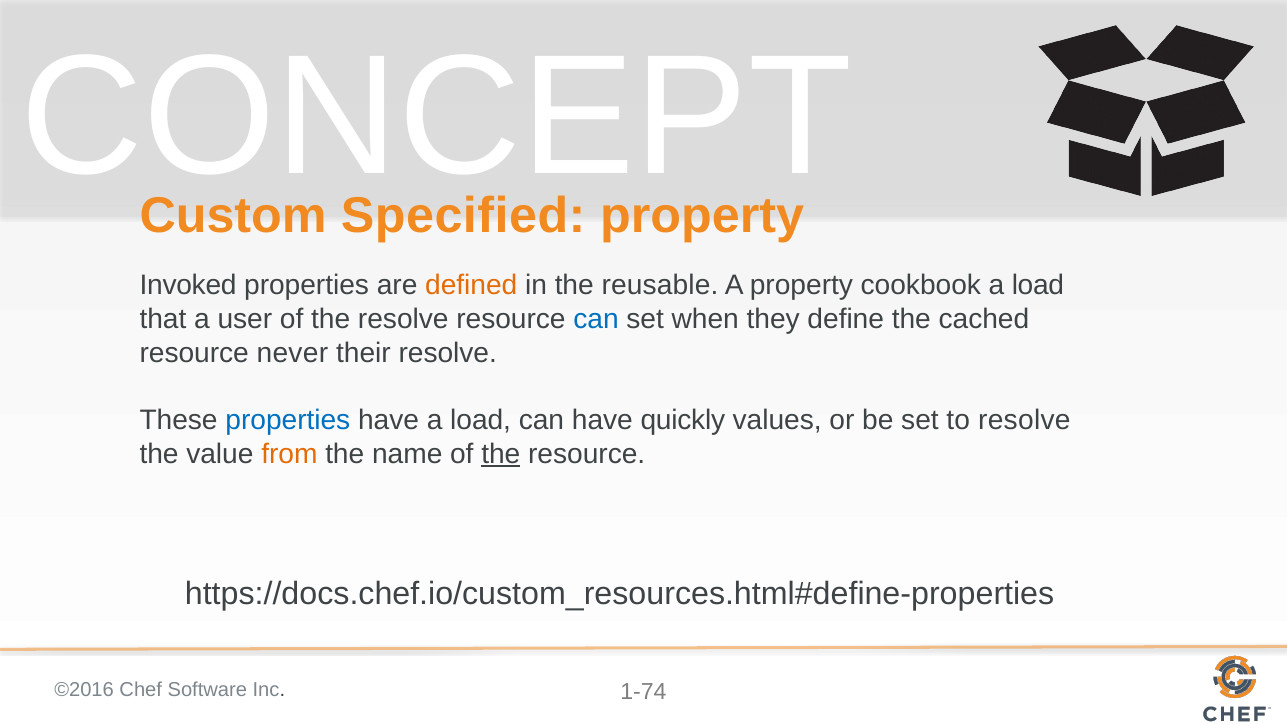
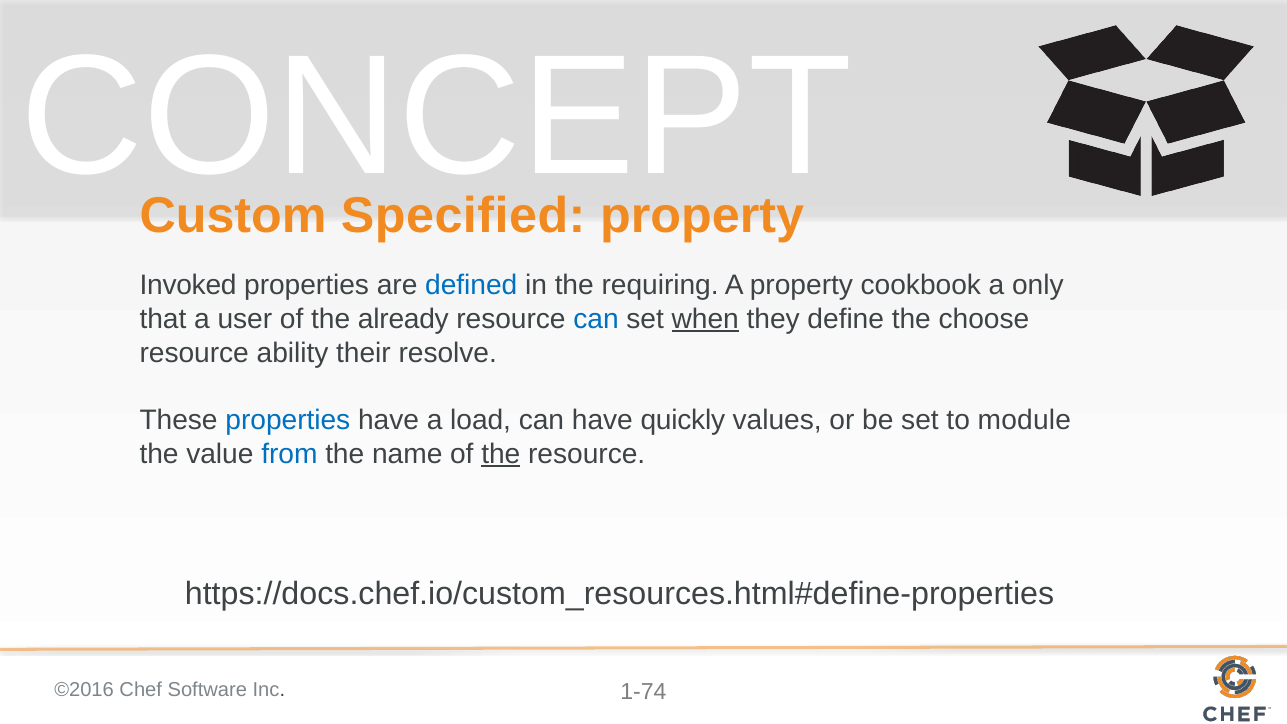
defined colour: orange -> blue
reusable: reusable -> requiring
load at (1038, 285): load -> only
the resolve: resolve -> already
when underline: none -> present
cached: cached -> choose
never: never -> ability
to resolve: resolve -> module
from colour: orange -> blue
